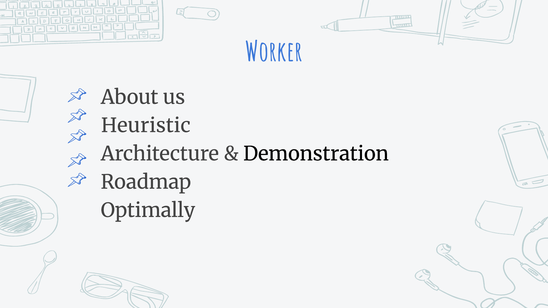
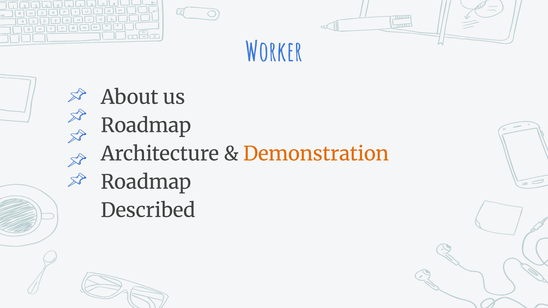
Heuristic at (146, 126): Heuristic -> Roadmap
Demonstration colour: black -> orange
Optimally: Optimally -> Described
